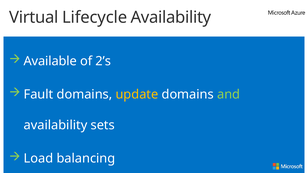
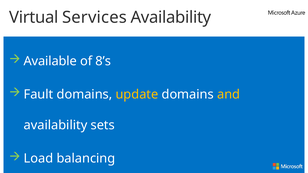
Lifecycle: Lifecycle -> Services
2’s: 2’s -> 8’s
and colour: light green -> yellow
